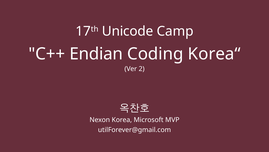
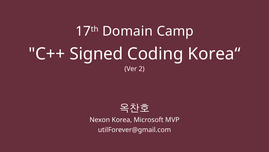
Unicode: Unicode -> Domain
Endian: Endian -> Signed
